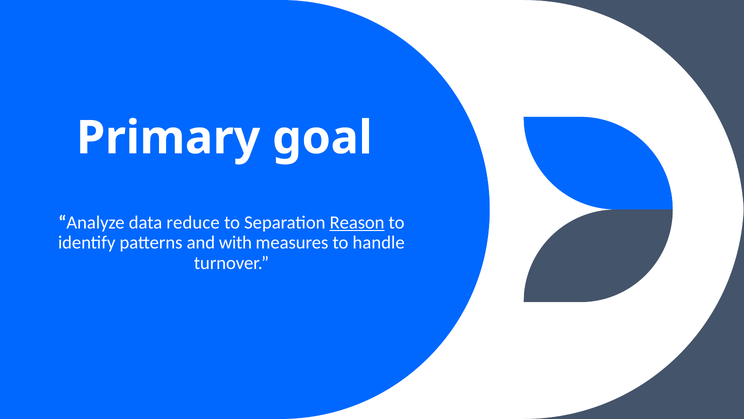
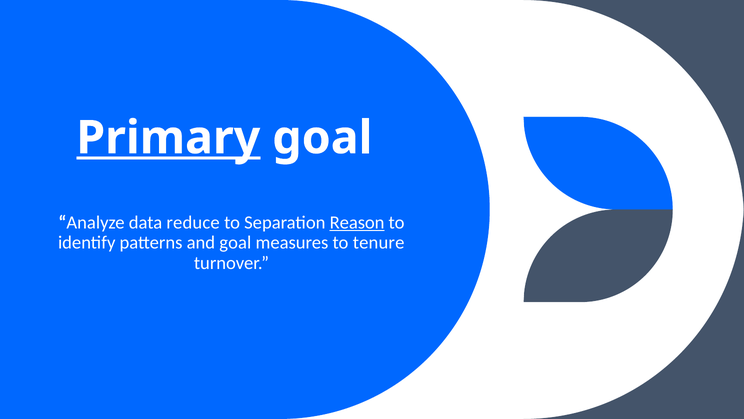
Primary underline: none -> present
and with: with -> goal
handle: handle -> tenure
